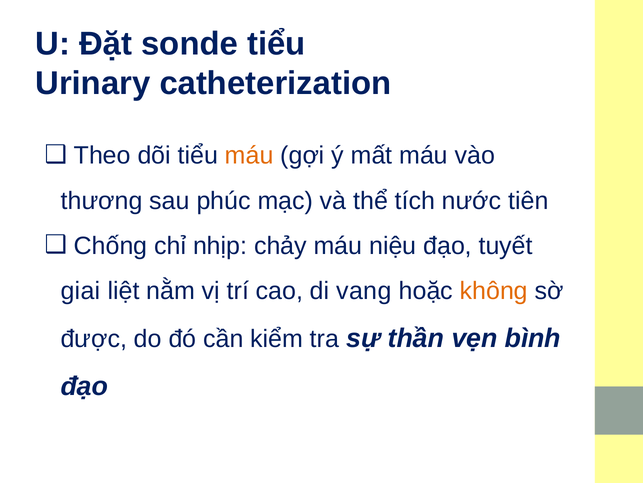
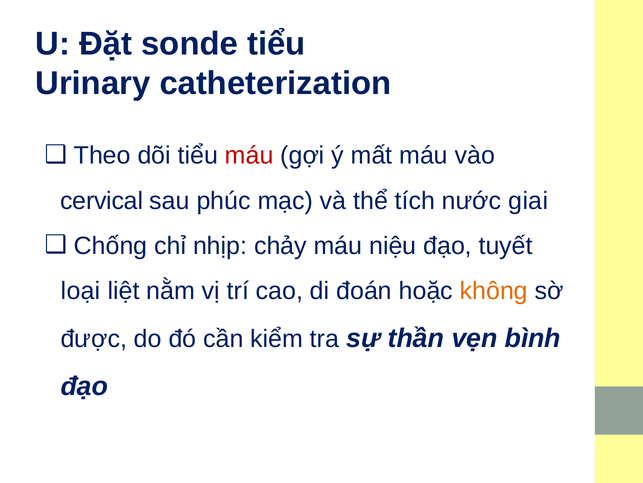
máu at (249, 155) colour: orange -> red
thương: thương -> cervical
tiên: tiên -> giai
giai: giai -> loại
vang: vang -> đoán
